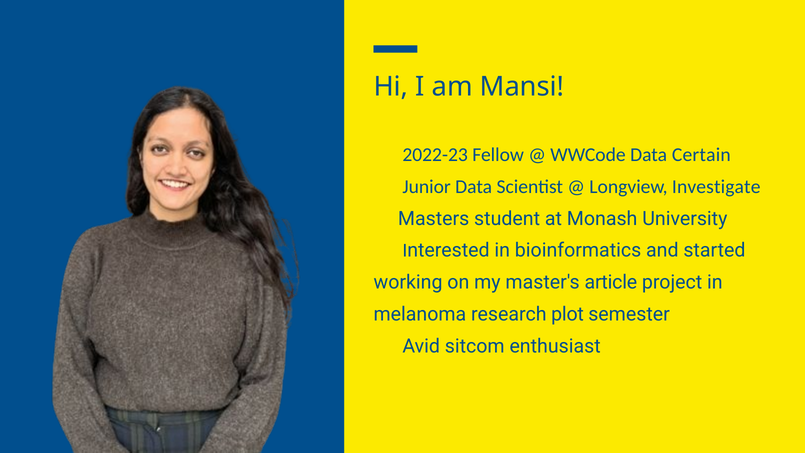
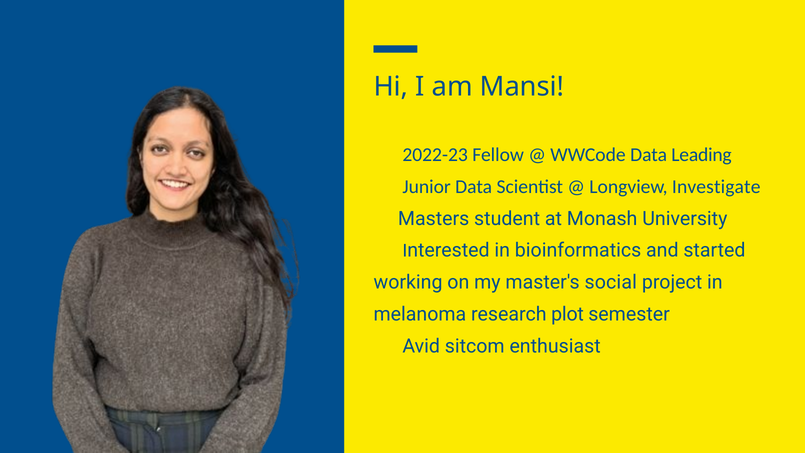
Certain: Certain -> Leading
article: article -> social
